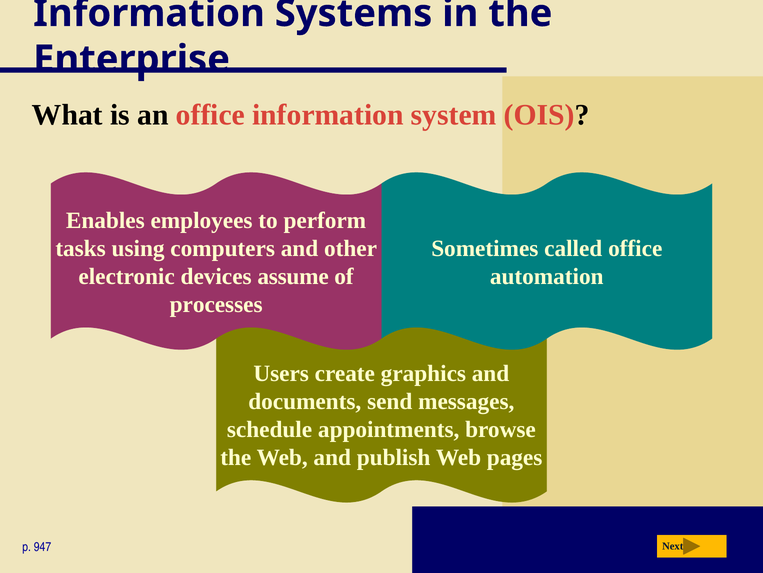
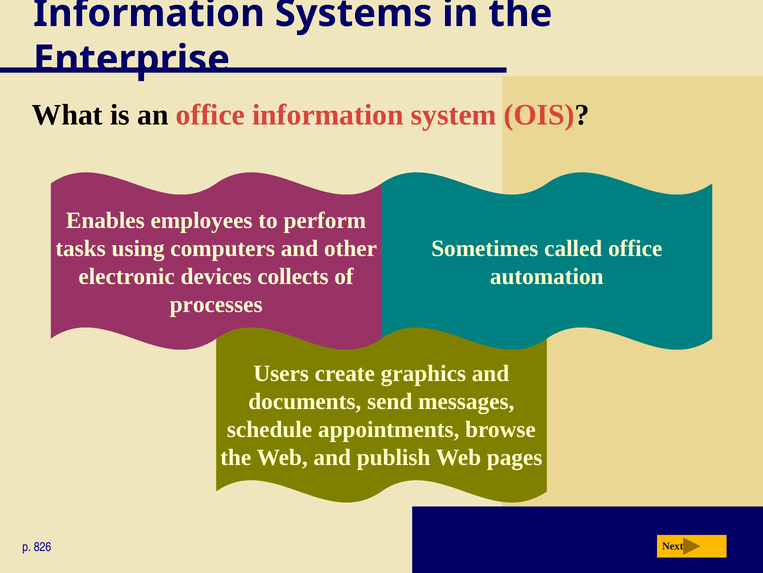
assume: assume -> collects
947: 947 -> 826
